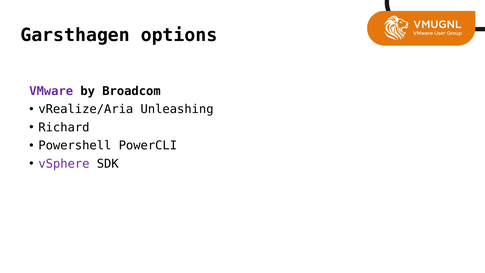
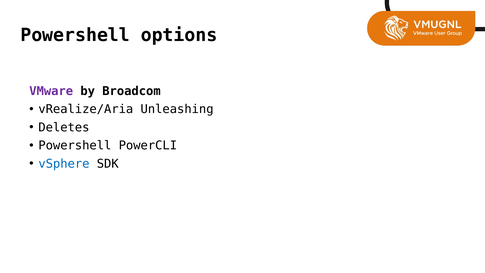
Garsthagen at (75, 35): Garsthagen -> Powershell
Richard: Richard -> Deletes
vSphere colour: purple -> blue
